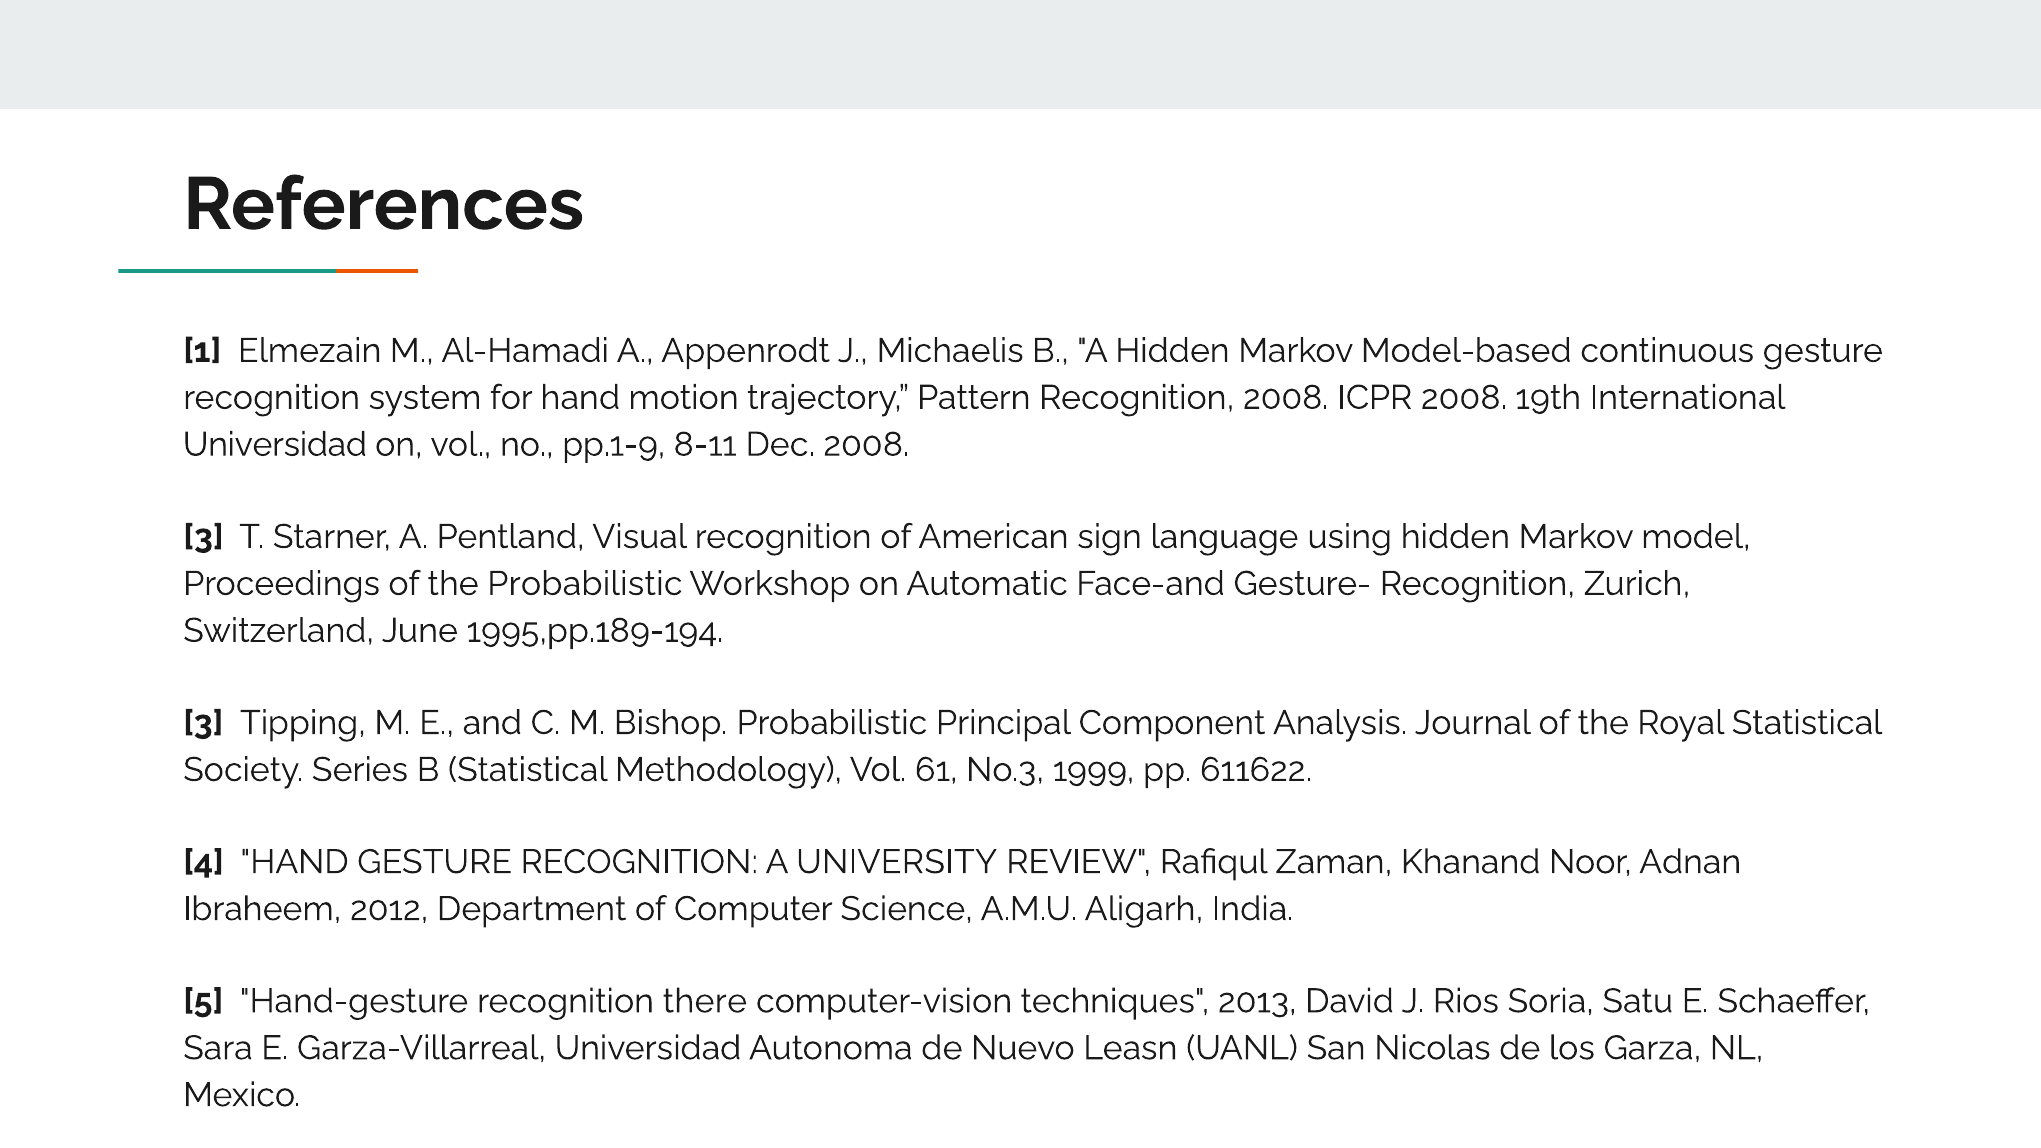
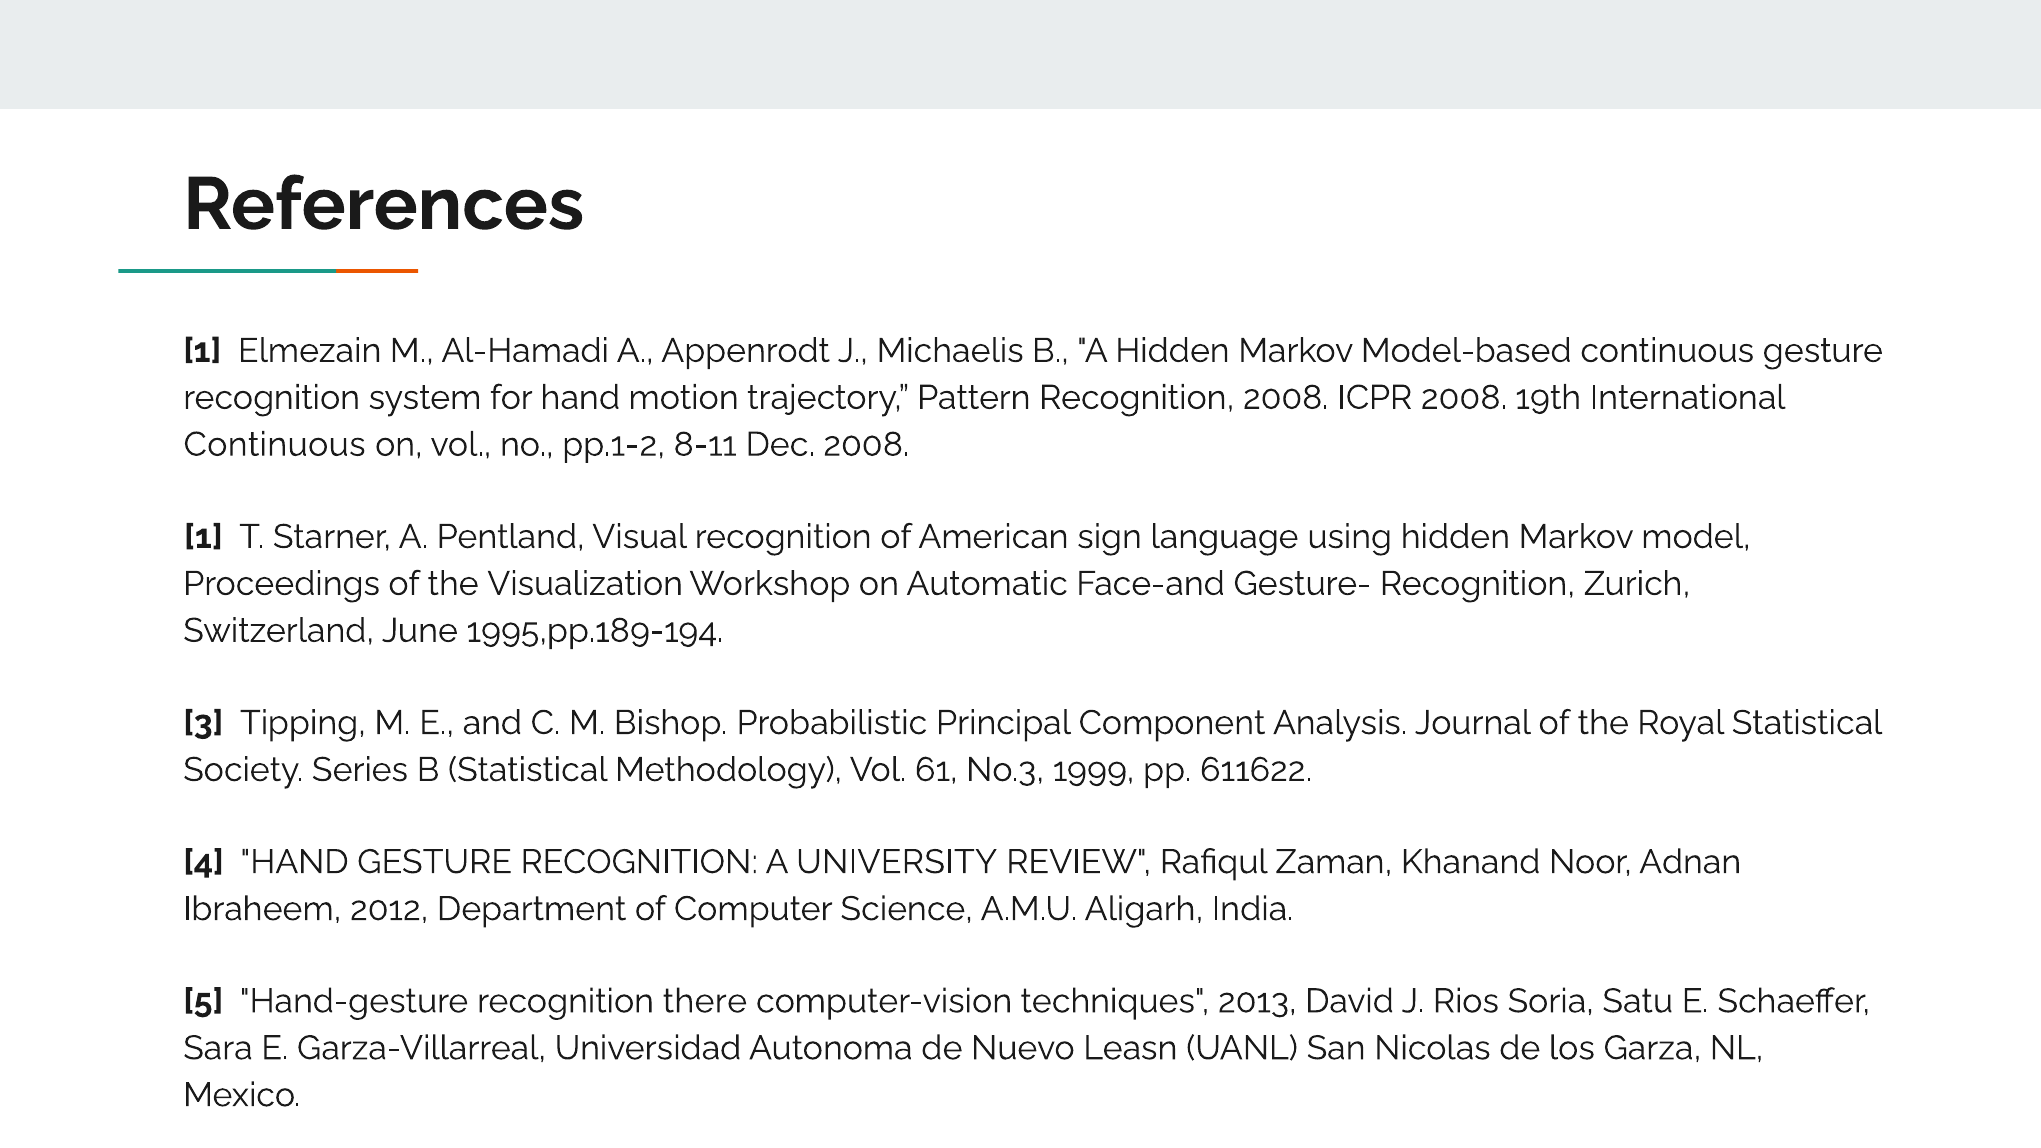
Universidad at (275, 445): Universidad -> Continuous
pp.1-9: pp.1-9 -> pp.1-2
3 at (204, 537): 3 -> 1
the Probabilistic: Probabilistic -> Visualization
